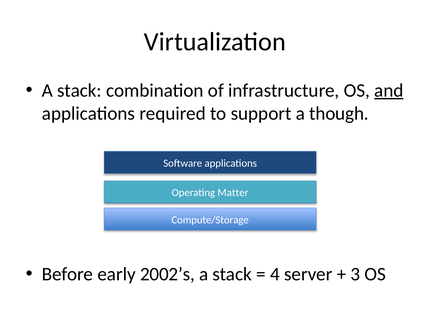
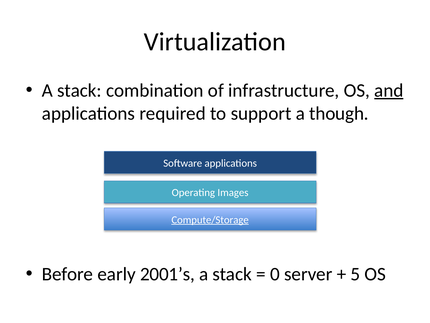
Matter: Matter -> Images
Compute/Storage underline: none -> present
2002’s: 2002’s -> 2001’s
4: 4 -> 0
3: 3 -> 5
